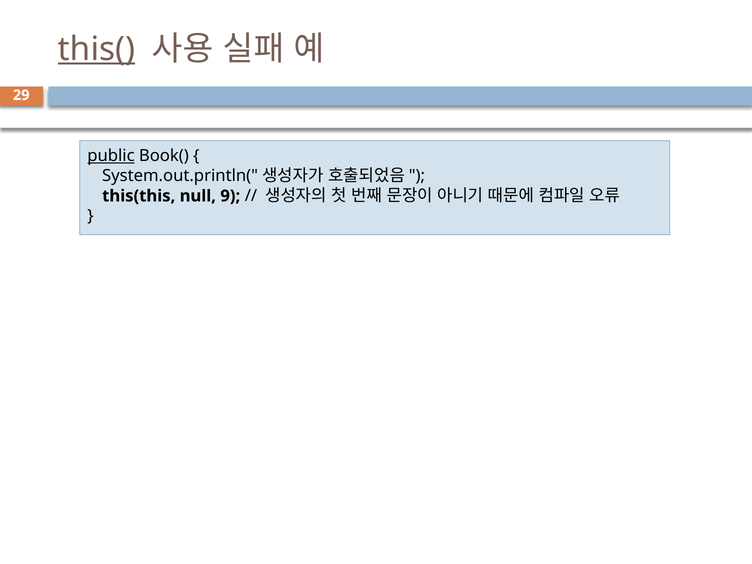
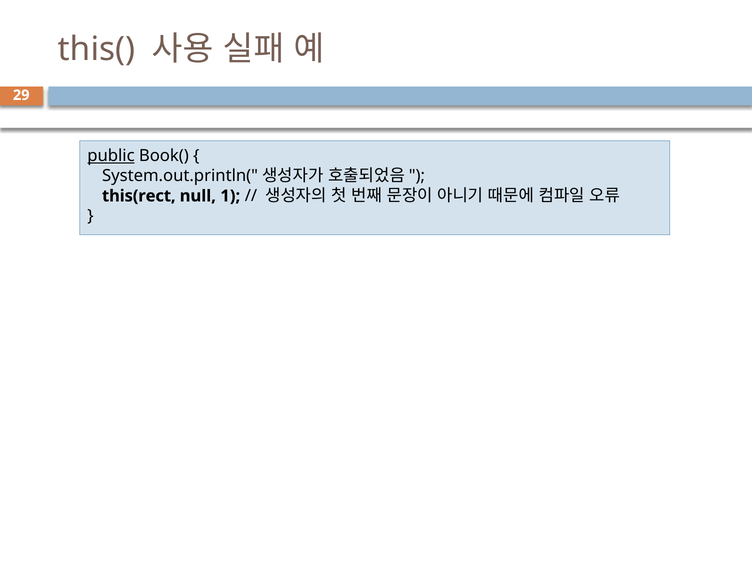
this( underline: present -> none
this(this: this(this -> this(rect
9: 9 -> 1
